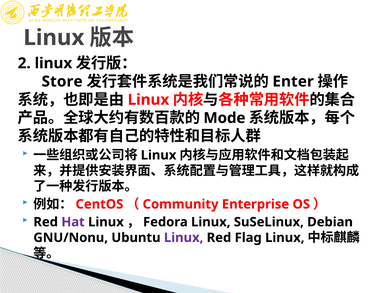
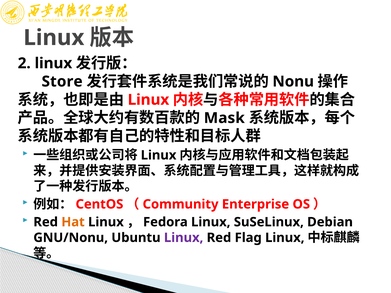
Enter: Enter -> Nonu
Mode: Mode -> Mask
Hat colour: purple -> orange
